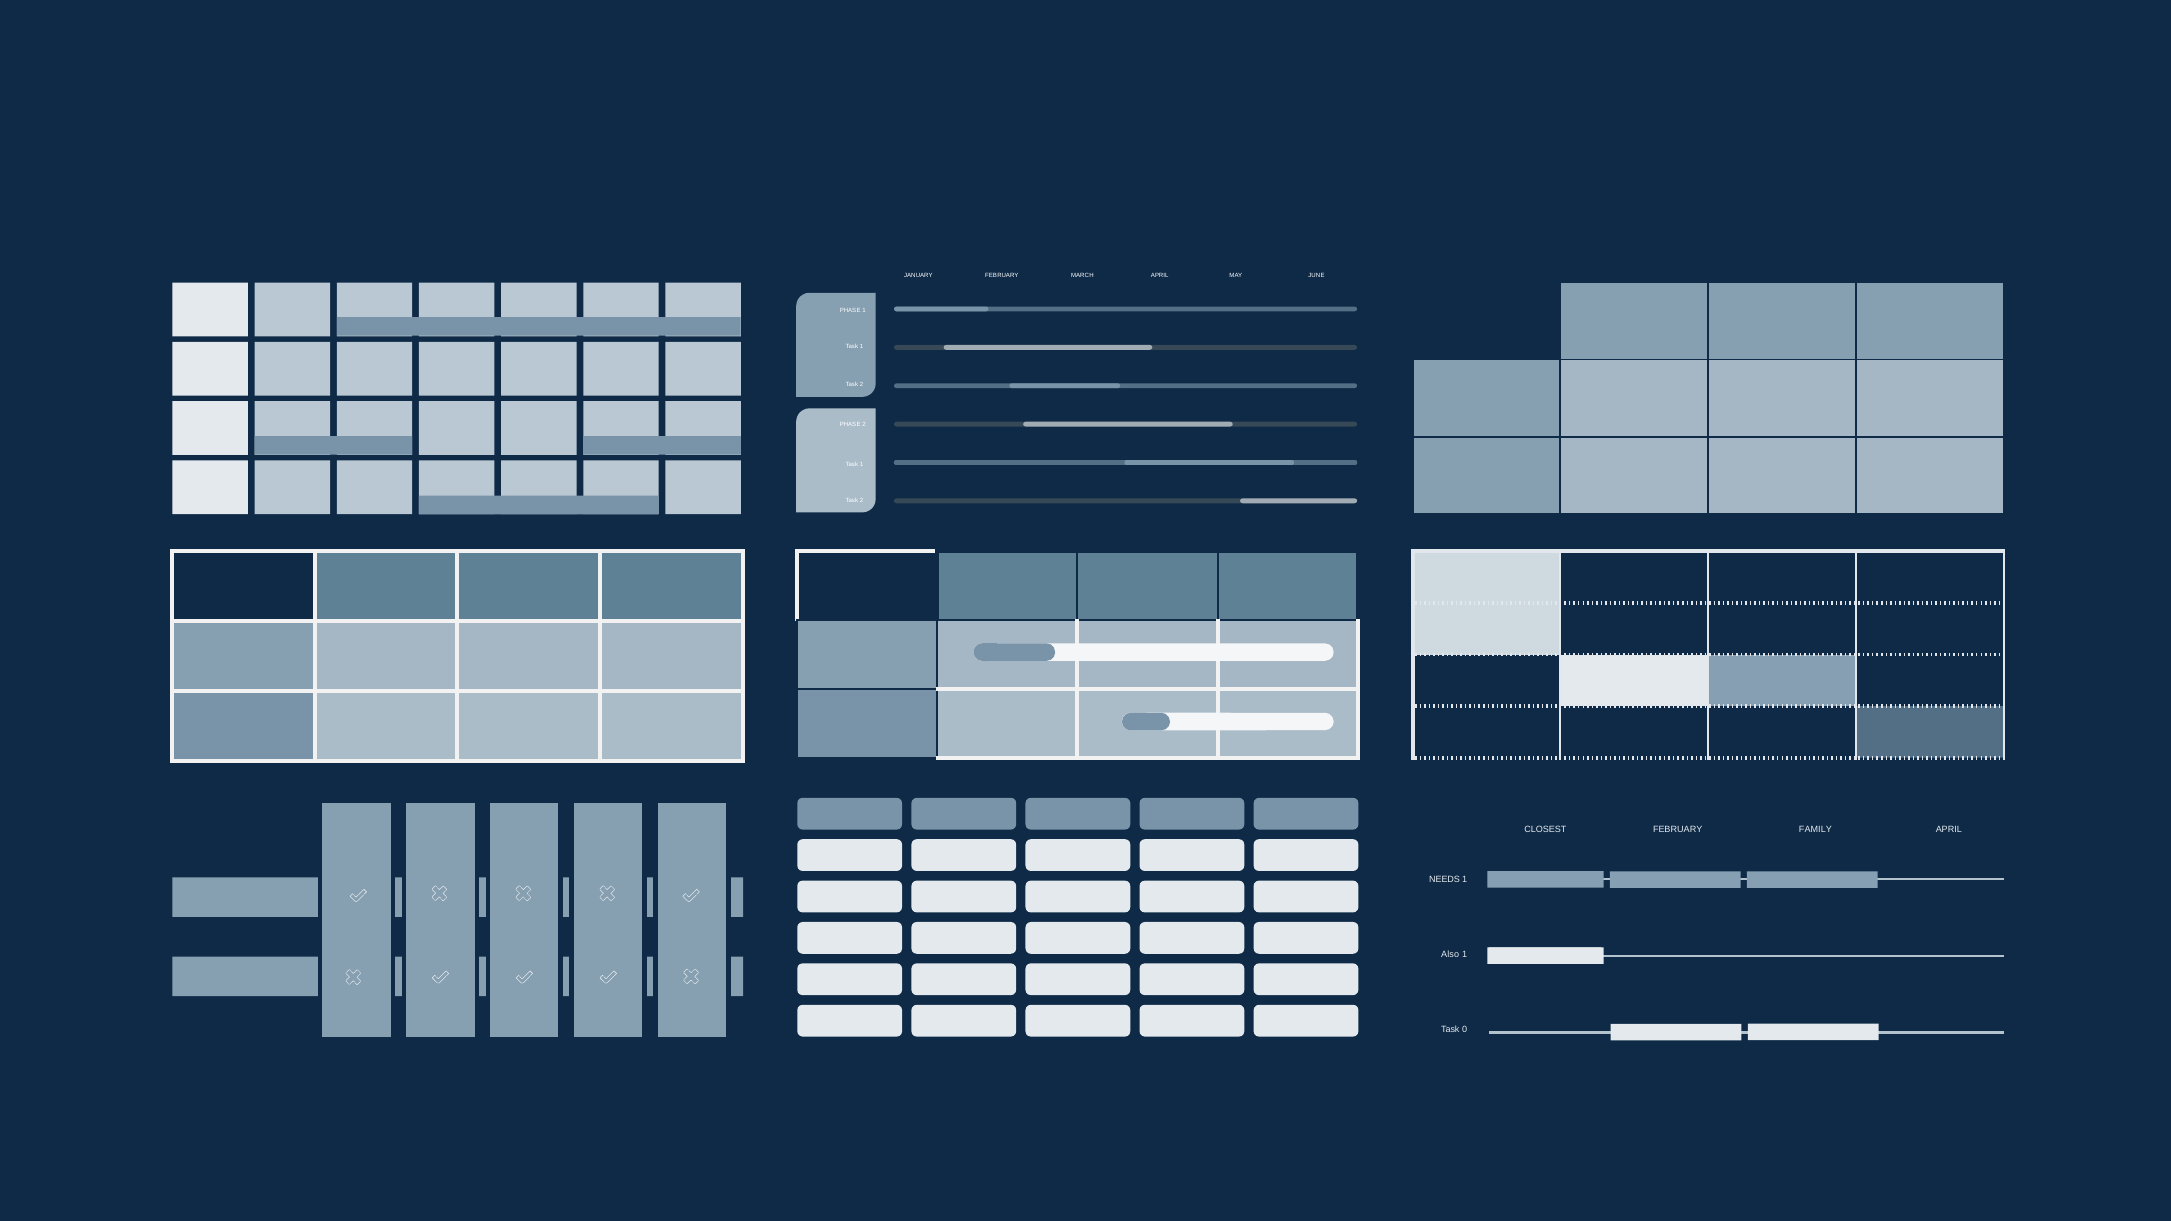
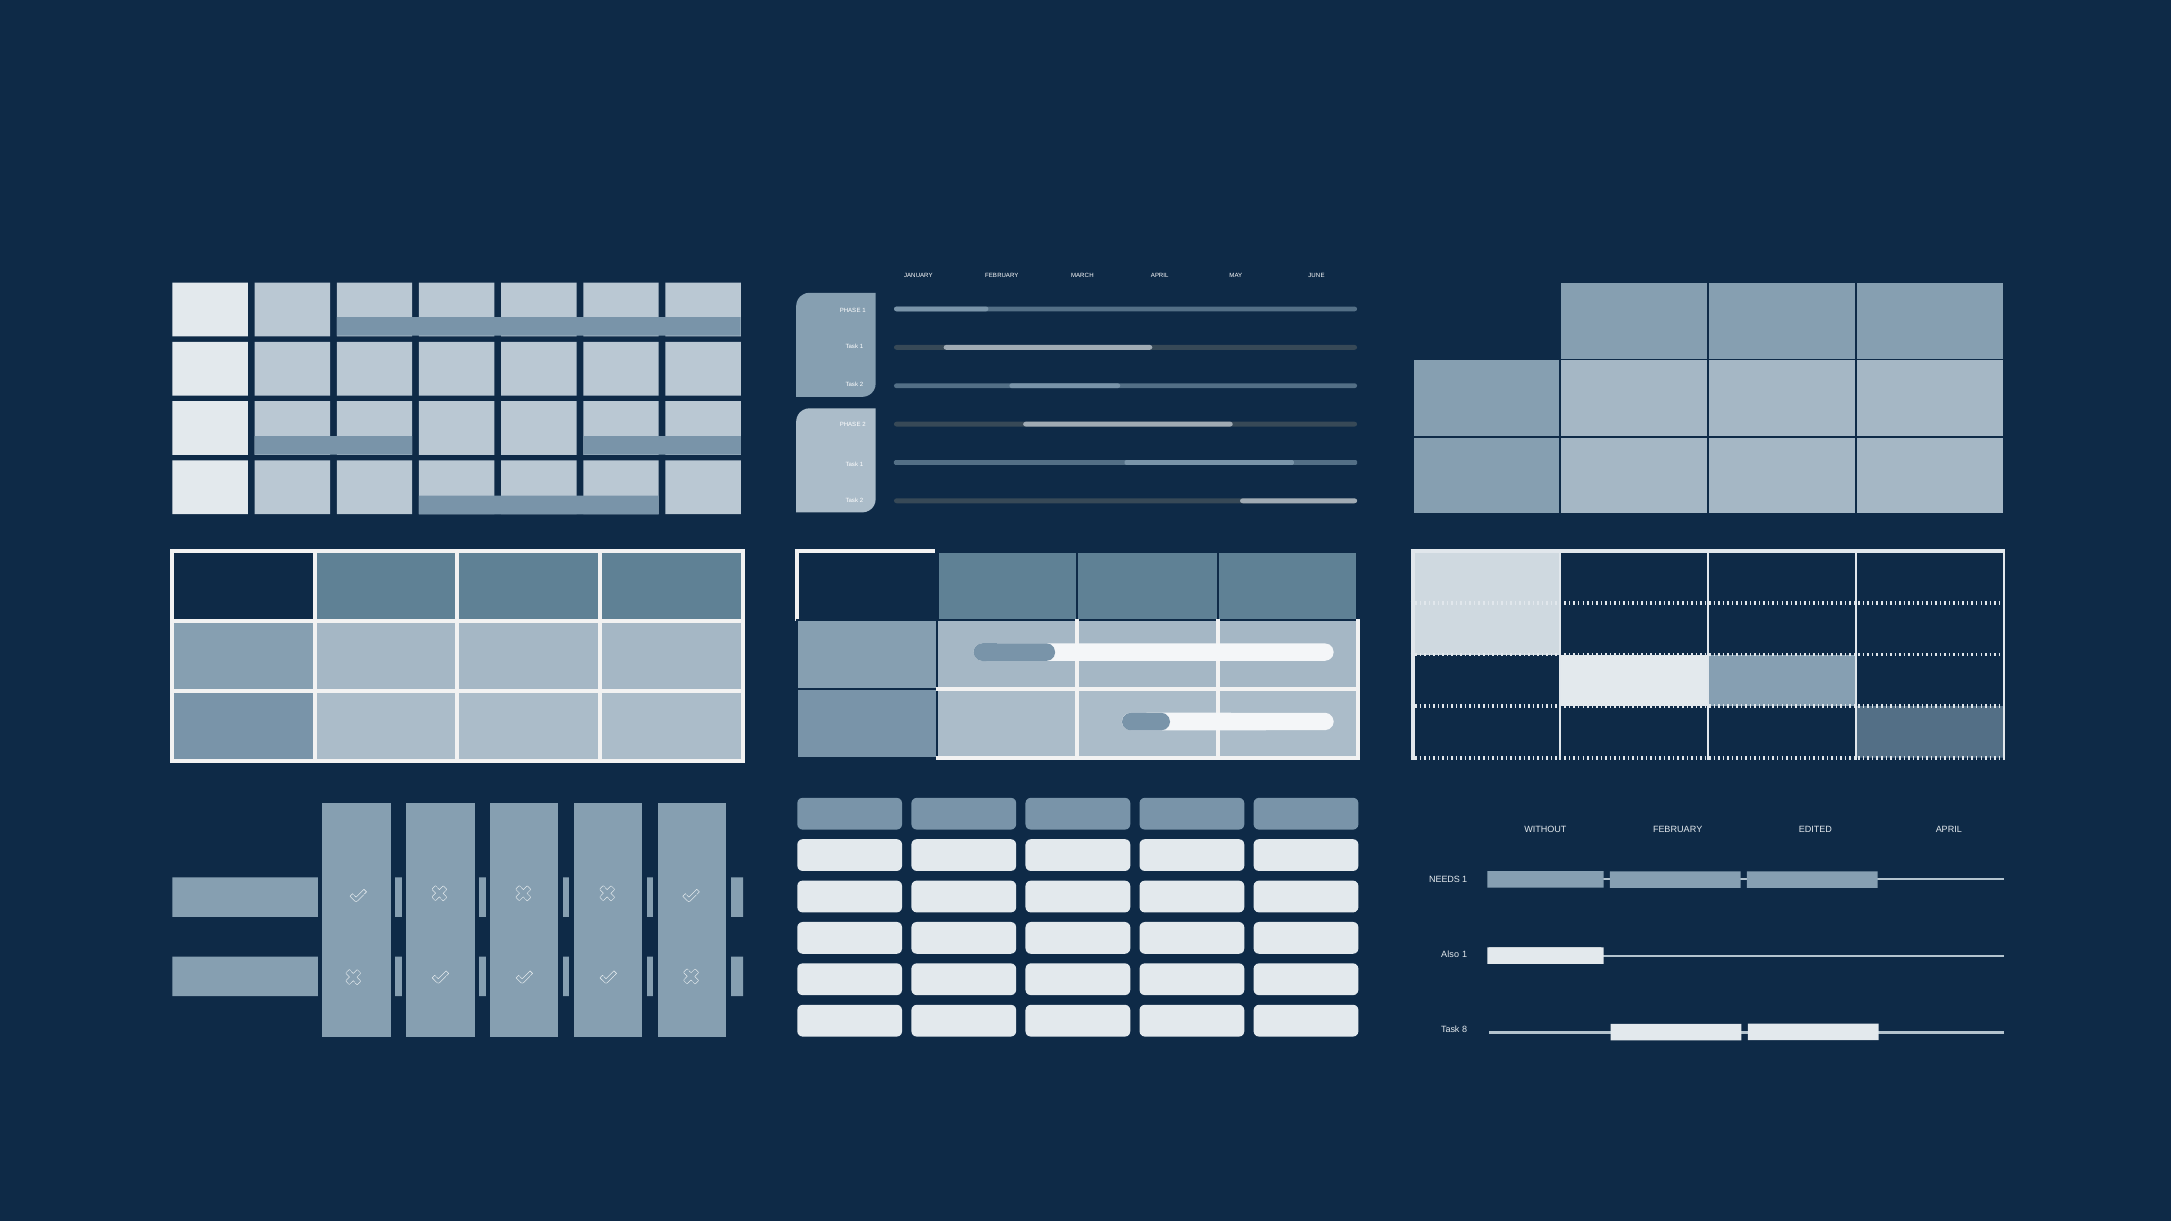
CLOSEST: CLOSEST -> WITHOUT
FAMILY: FAMILY -> EDITED
0: 0 -> 8
